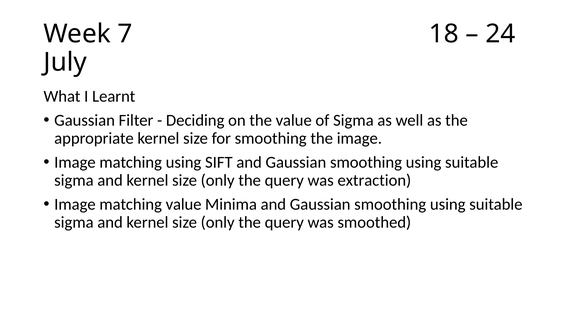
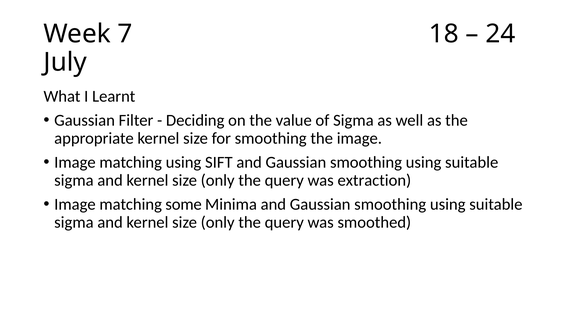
matching value: value -> some
